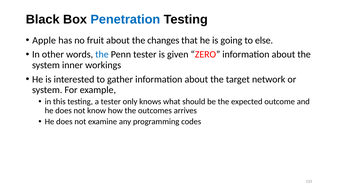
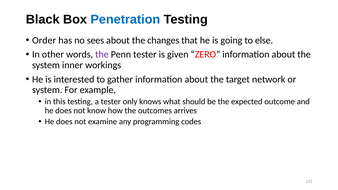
Apple: Apple -> Order
fruit: fruit -> sees
the at (102, 55) colour: blue -> purple
